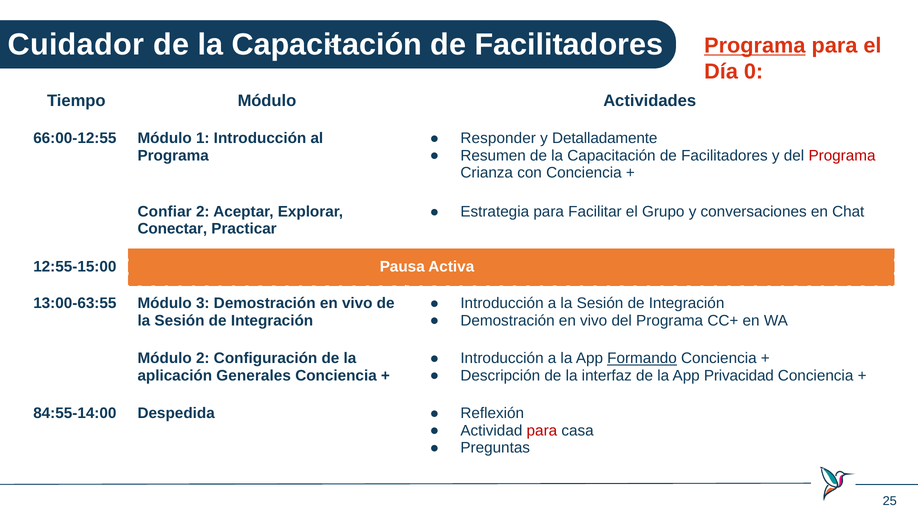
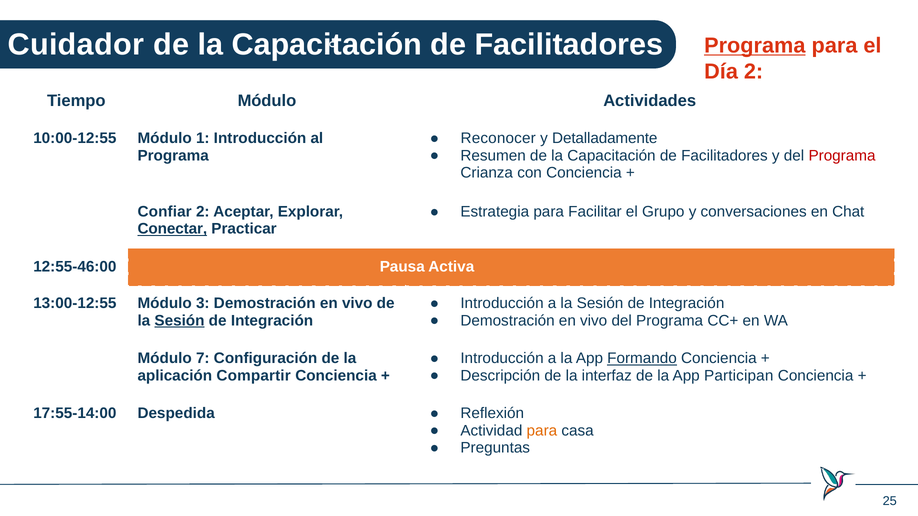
Día 0: 0 -> 2
Responder: Responder -> Reconocer
66:00-12:55: 66:00-12:55 -> 10:00-12:55
Conectar underline: none -> present
12:55-15:00: 12:55-15:00 -> 12:55-46:00
13:00-63:55: 13:00-63:55 -> 13:00-12:55
Sesión at (179, 321) underline: none -> present
Módulo 2: 2 -> 7
Generales: Generales -> Compartir
Privacidad: Privacidad -> Participan
84:55-14:00: 84:55-14:00 -> 17:55-14:00
para at (542, 431) colour: red -> orange
